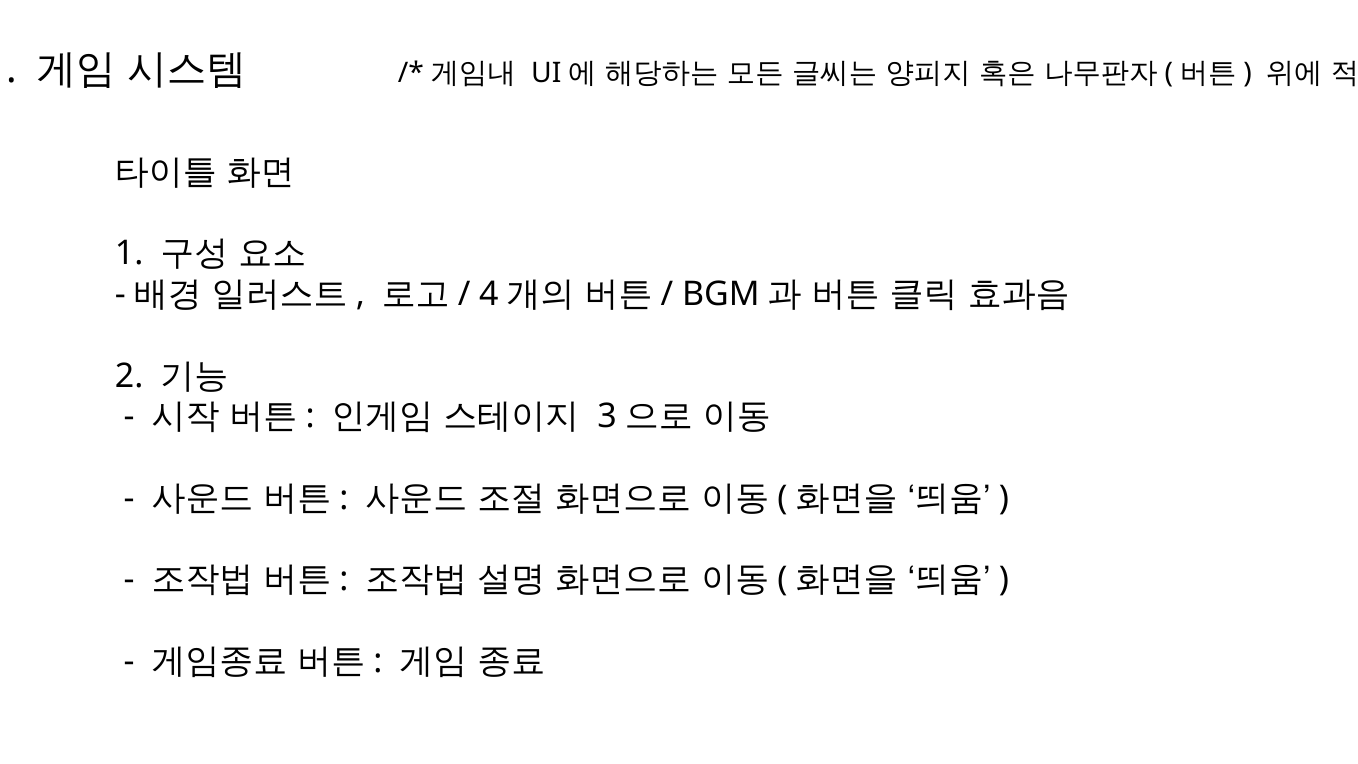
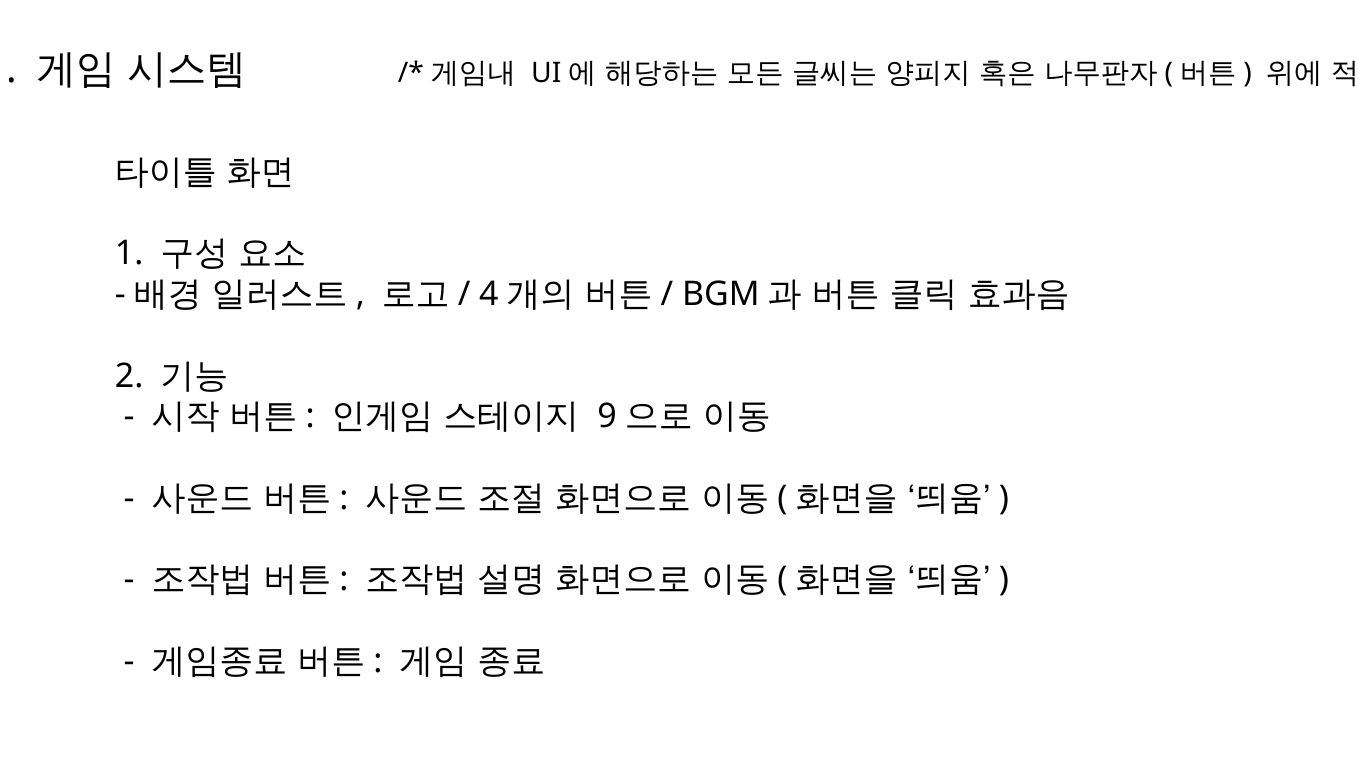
3: 3 -> 9
